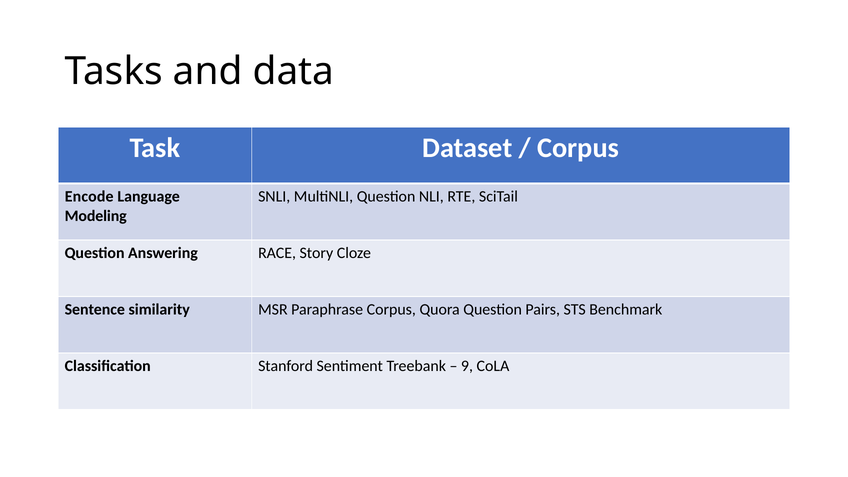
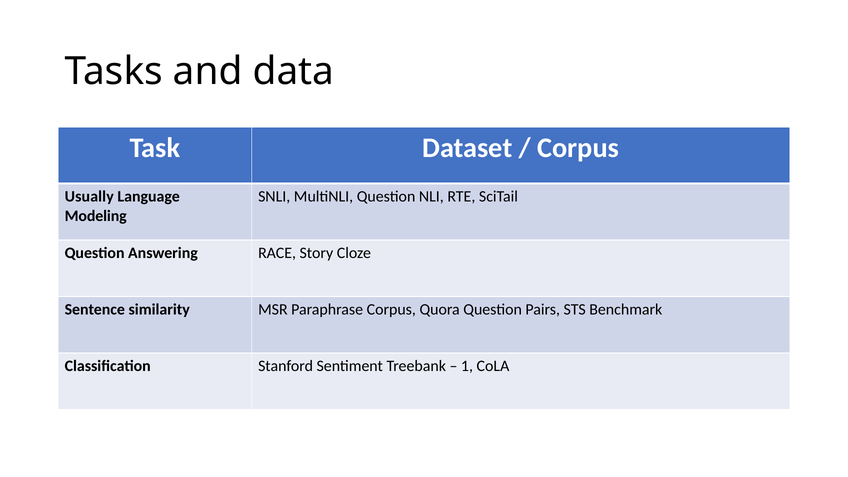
Encode: Encode -> Usually
9: 9 -> 1
